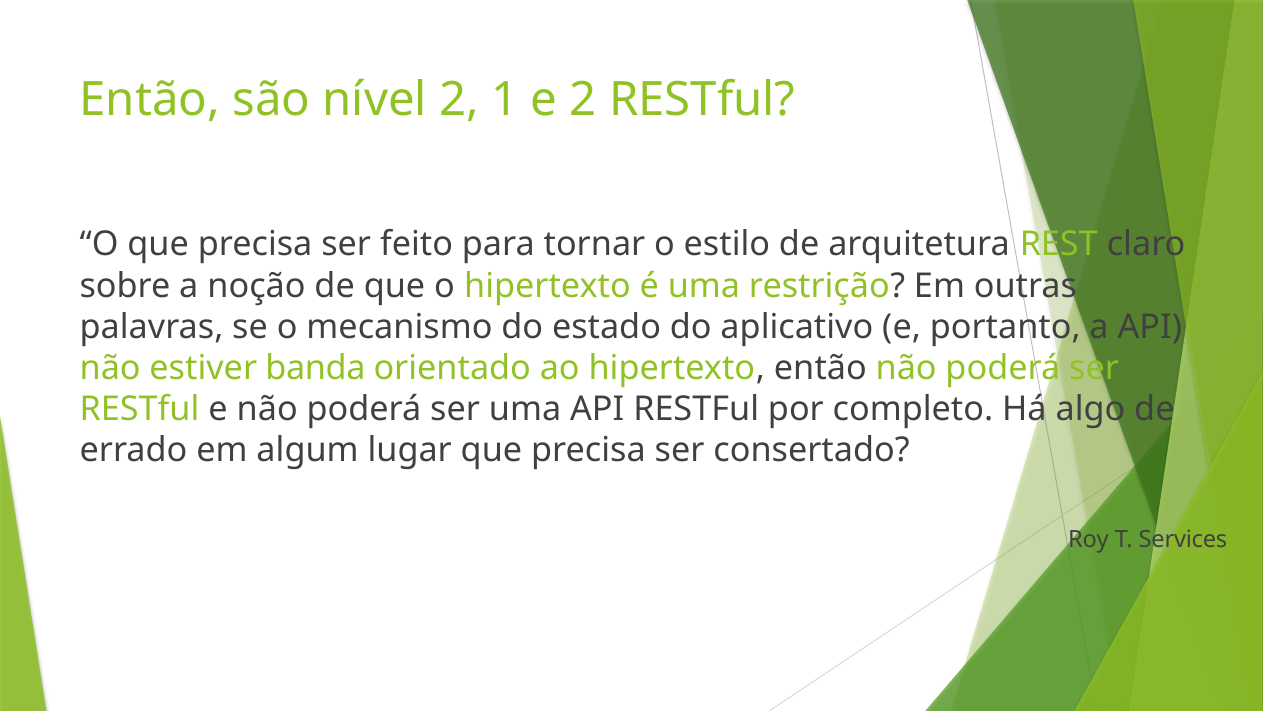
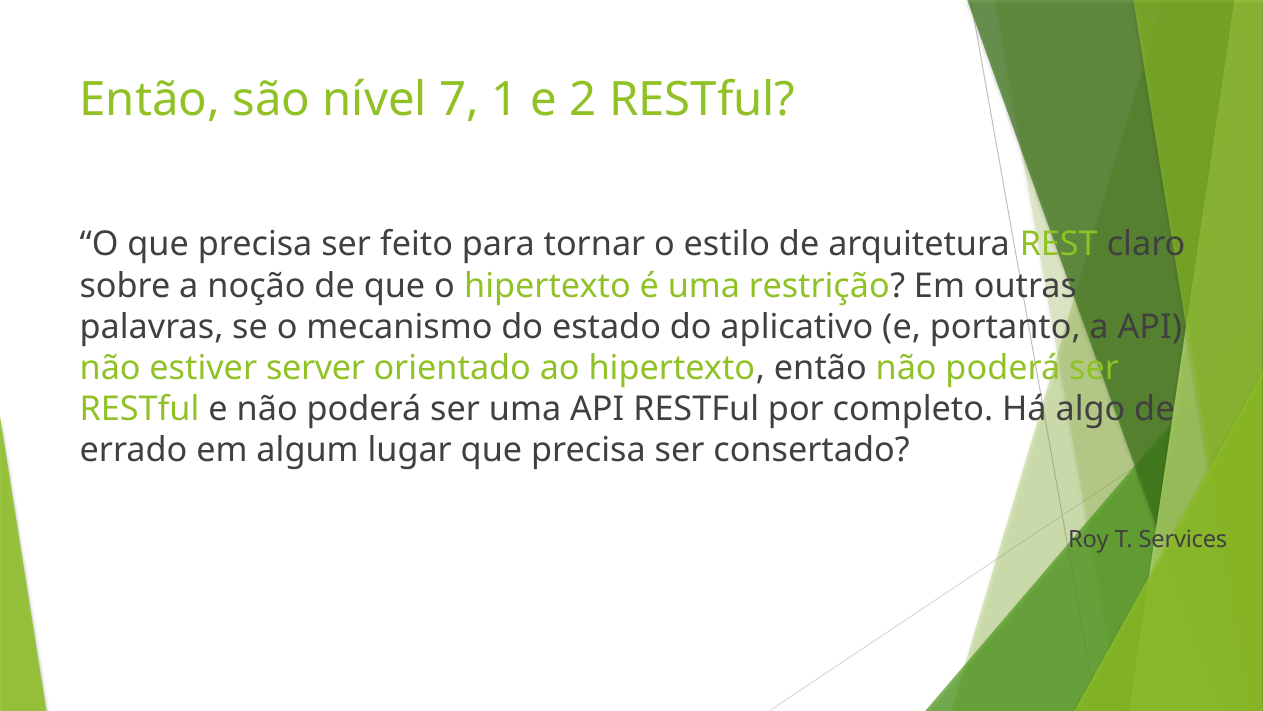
nível 2: 2 -> 7
banda: banda -> server
